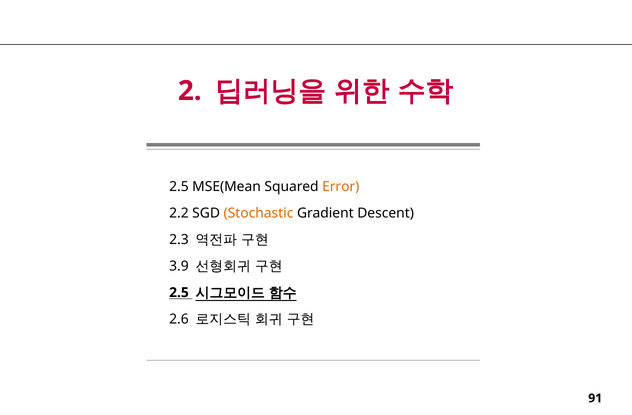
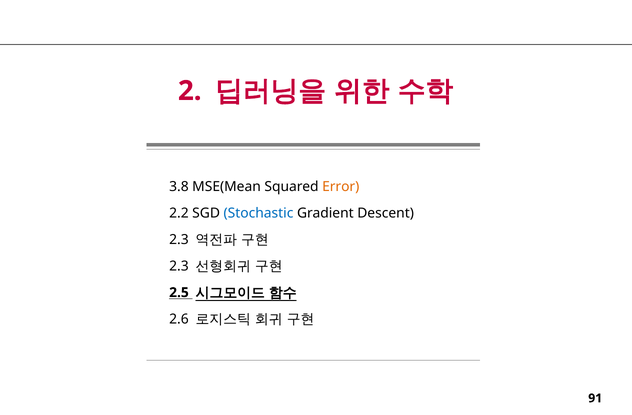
2.5 at (179, 187): 2.5 -> 3.8
Stochastic colour: orange -> blue
3.9 at (179, 266): 3.9 -> 2.3
